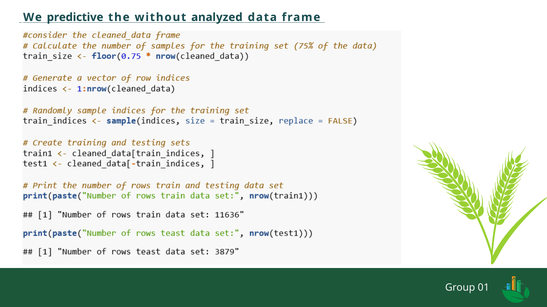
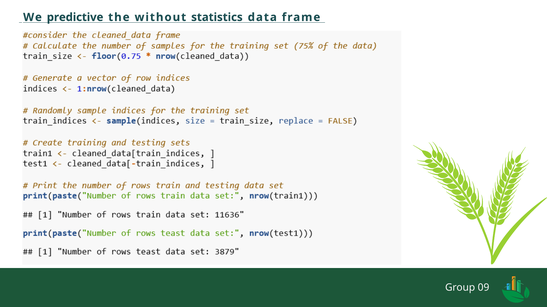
analyzed: analyzed -> statistics
01: 01 -> 09
